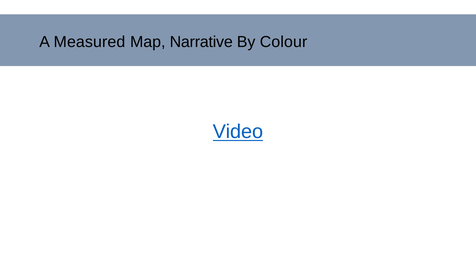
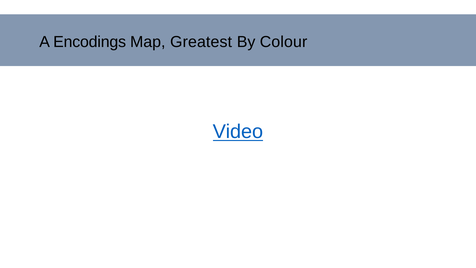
Measured: Measured -> Encodings
Narrative: Narrative -> Greatest
